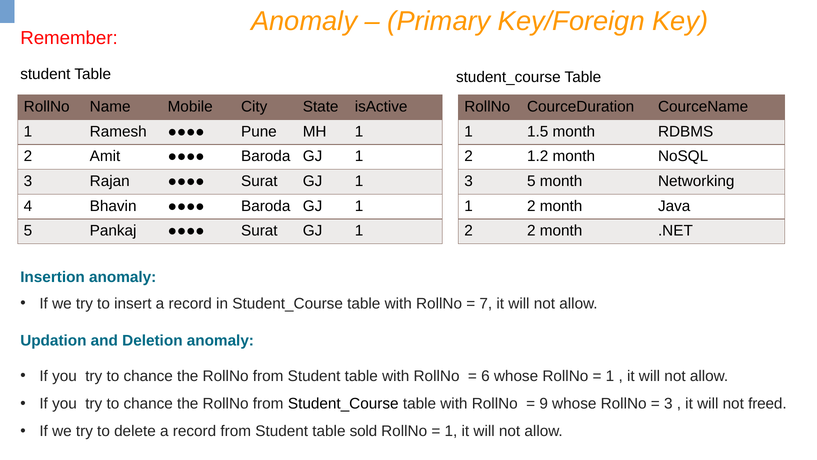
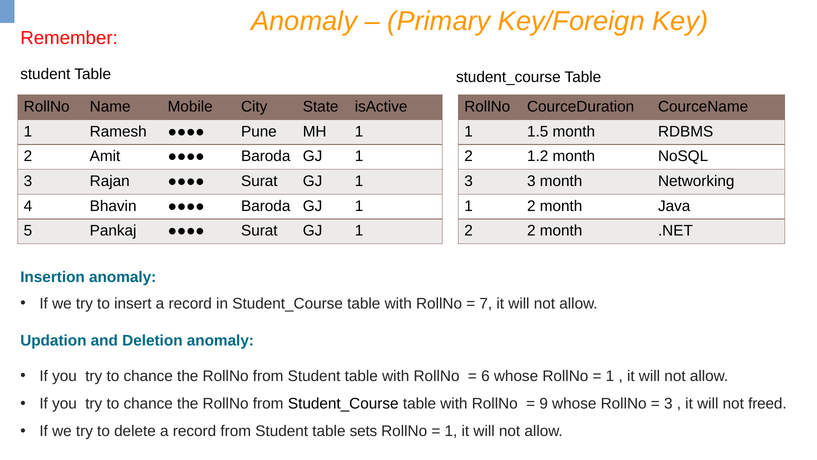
3 5: 5 -> 3
sold: sold -> sets
